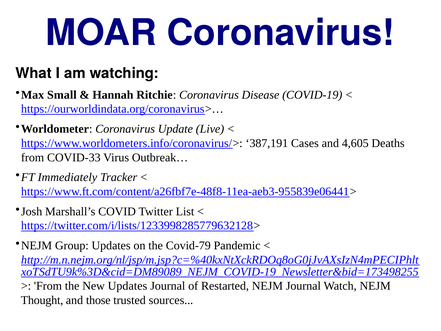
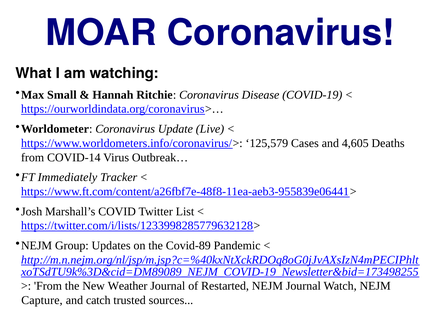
387,191: 387,191 -> 125,579
COVID-33: COVID-33 -> COVID-14
Covid-79: Covid-79 -> Covid-89
New Updates: Updates -> Weather
Thought: Thought -> Capture
those: those -> catch
